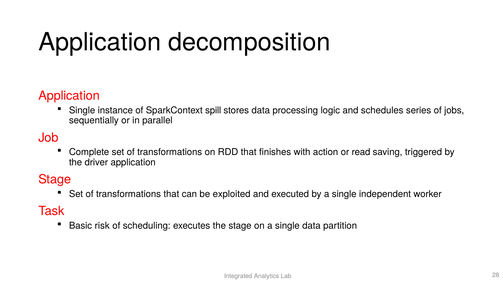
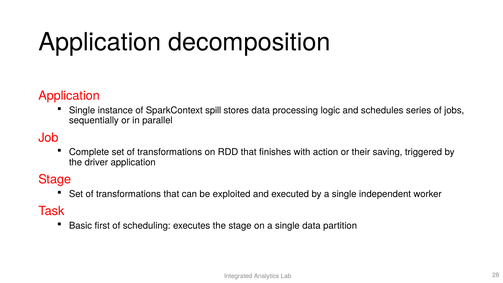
read: read -> their
risk: risk -> first
